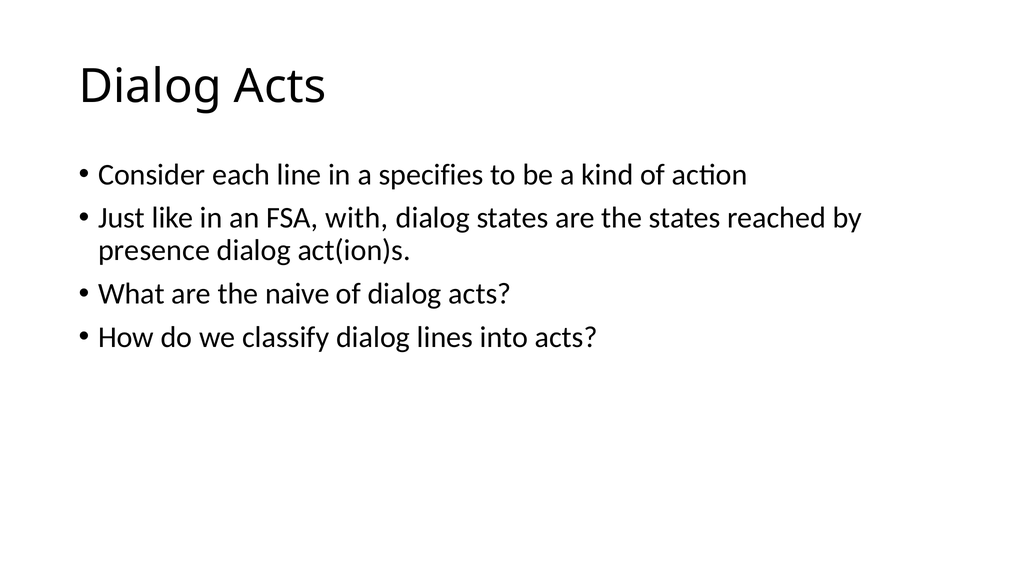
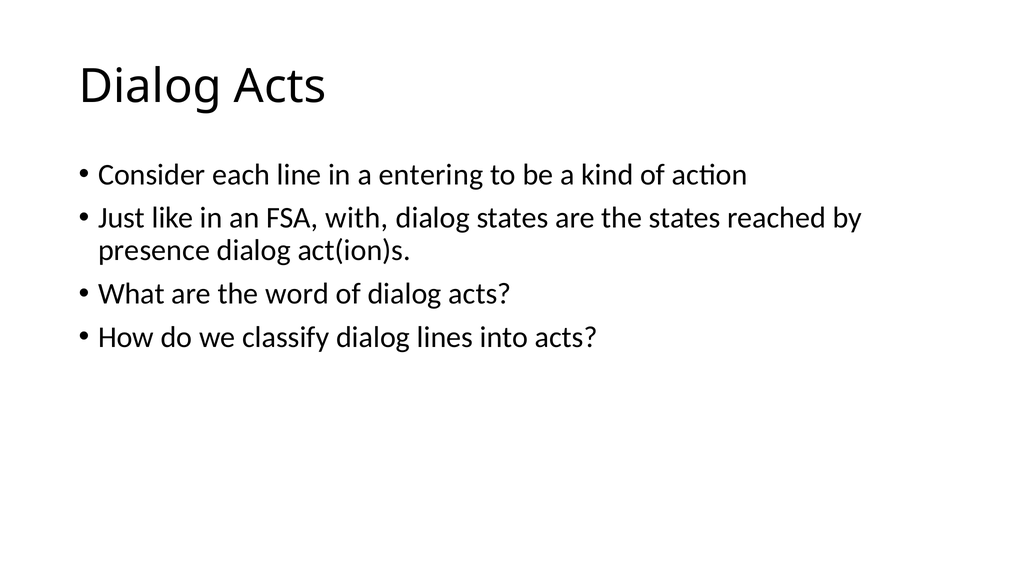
specifies: specifies -> entering
naive: naive -> word
